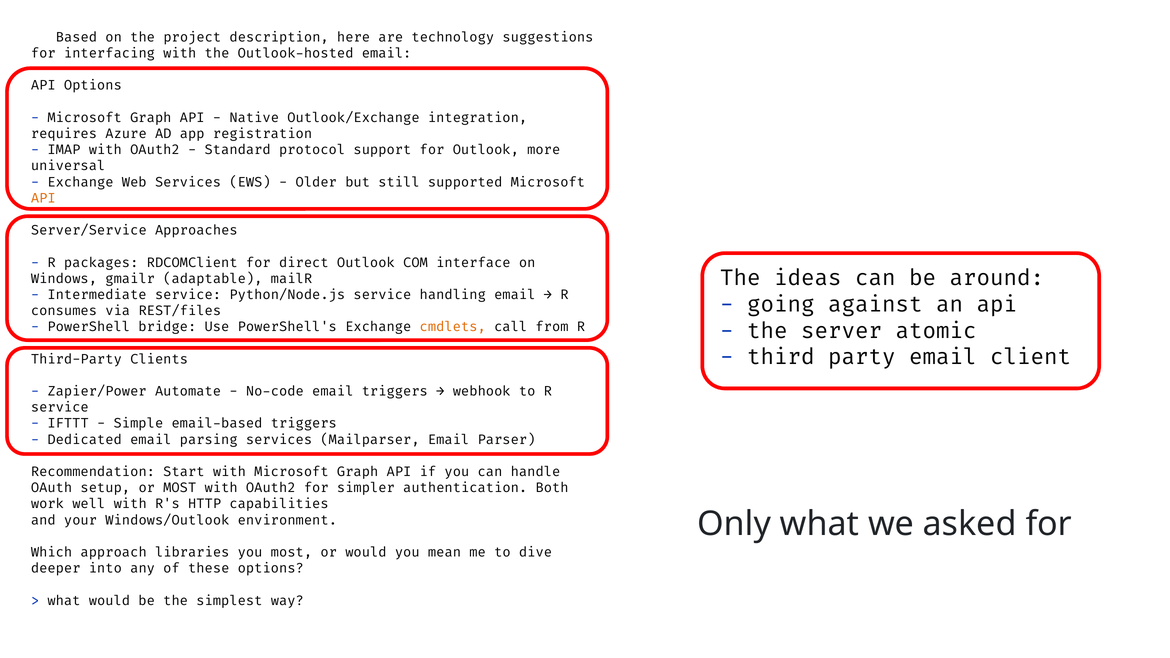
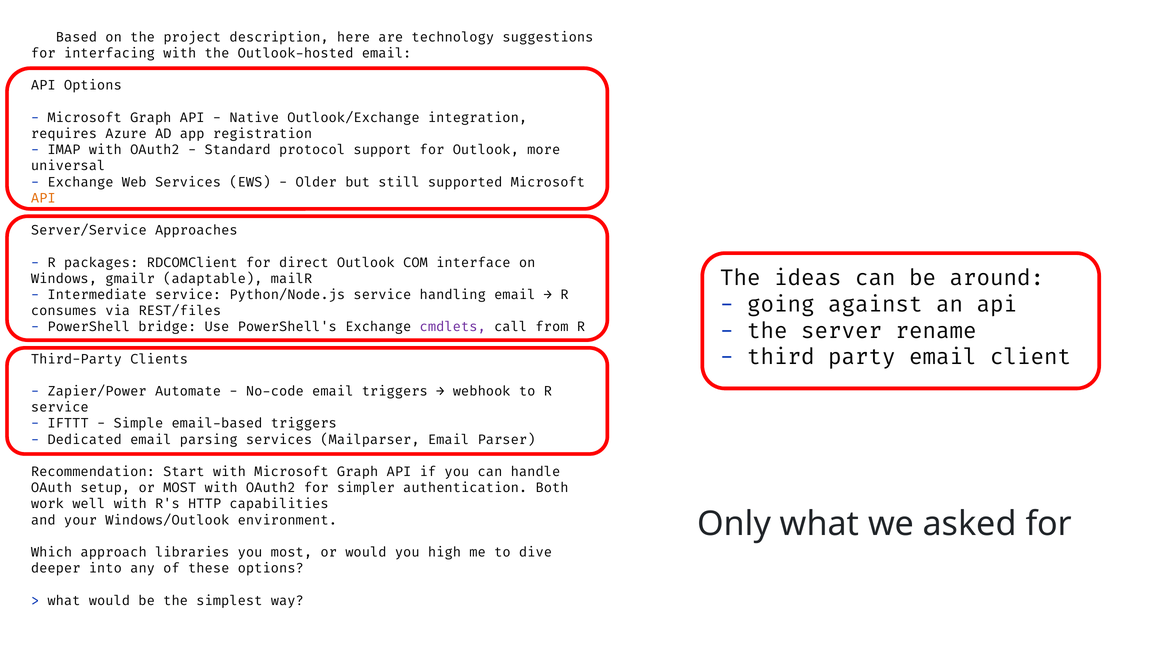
cmdlets colour: orange -> purple
atomic: atomic -> rename
mean: mean -> high
